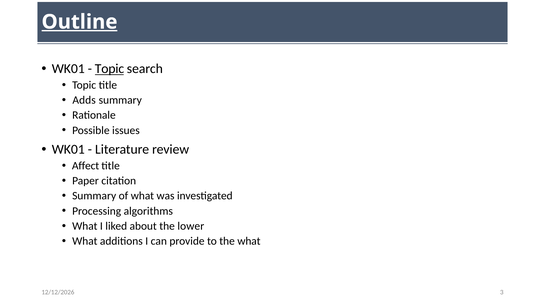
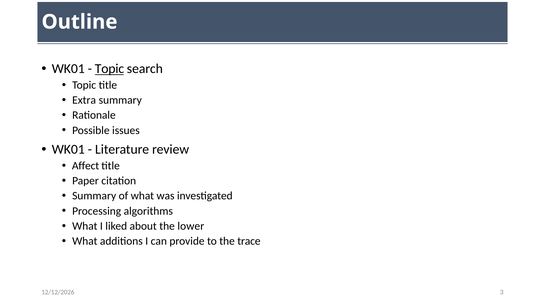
Outline underline: present -> none
Adds: Adds -> Extra
the what: what -> trace
